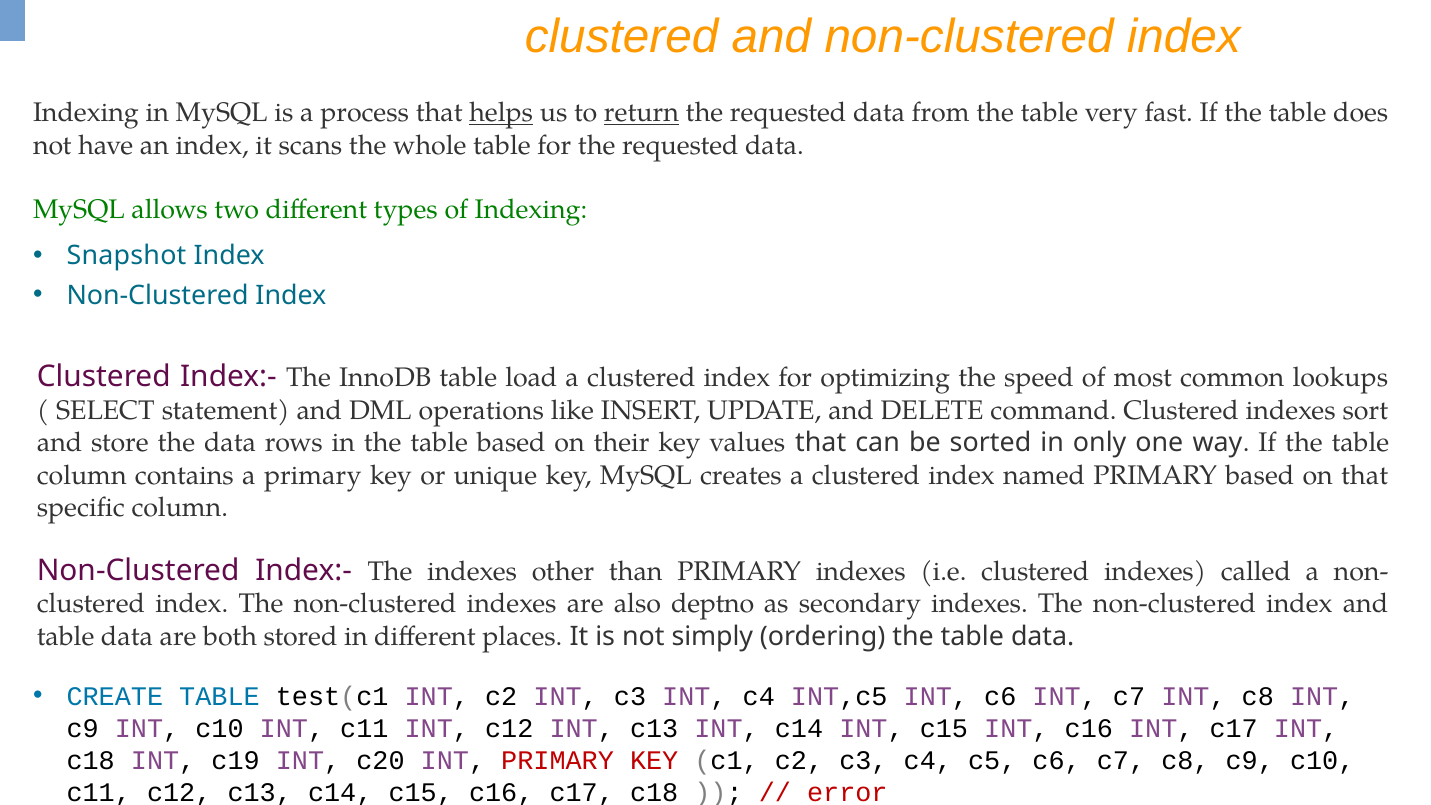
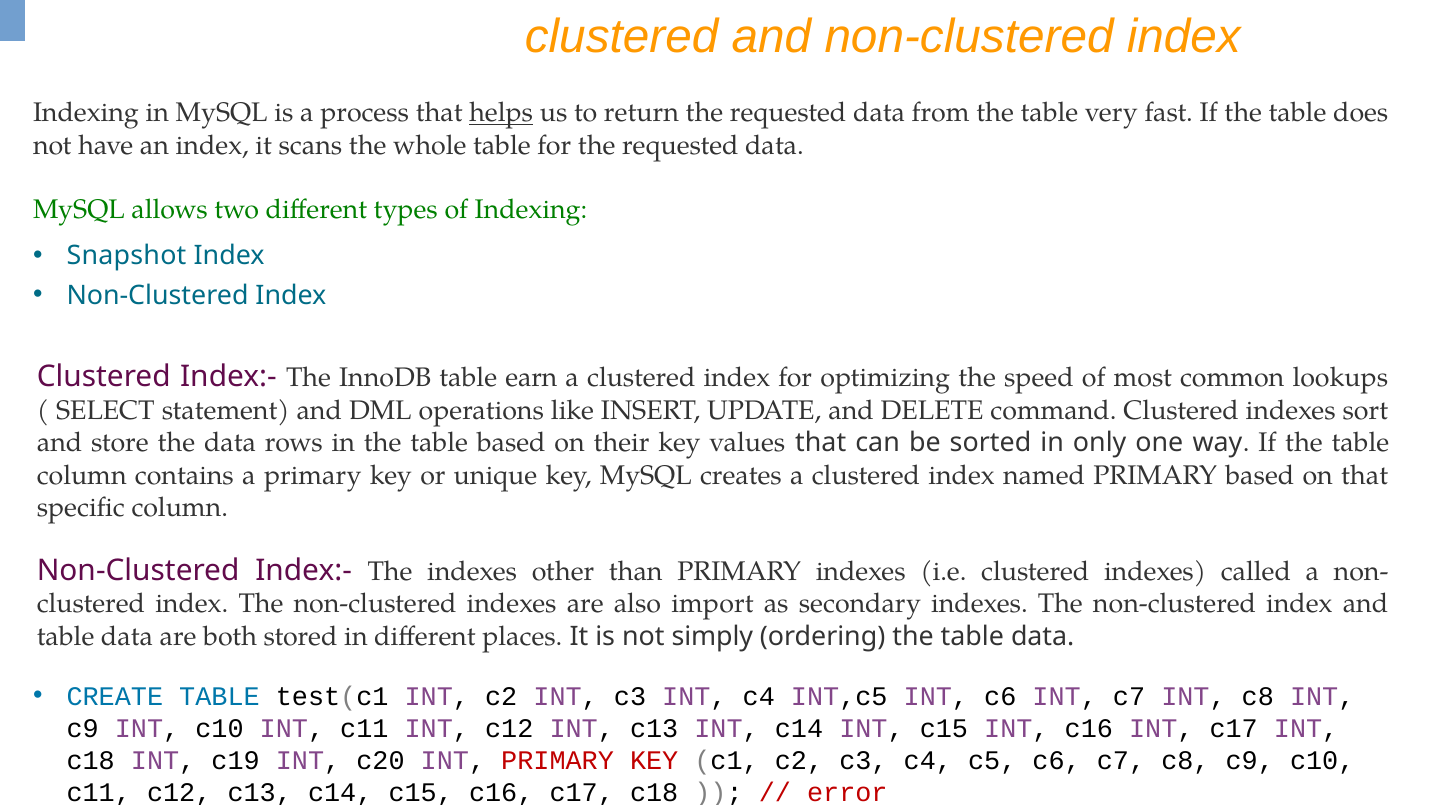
return underline: present -> none
load: load -> earn
deptno: deptno -> import
